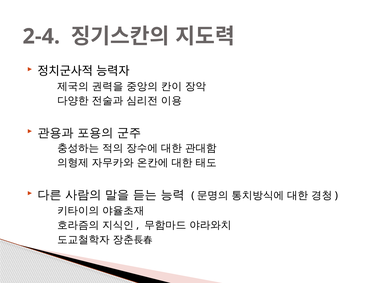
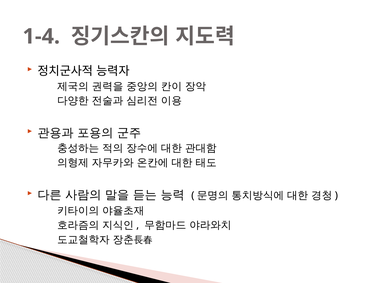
2-4: 2-4 -> 1-4
